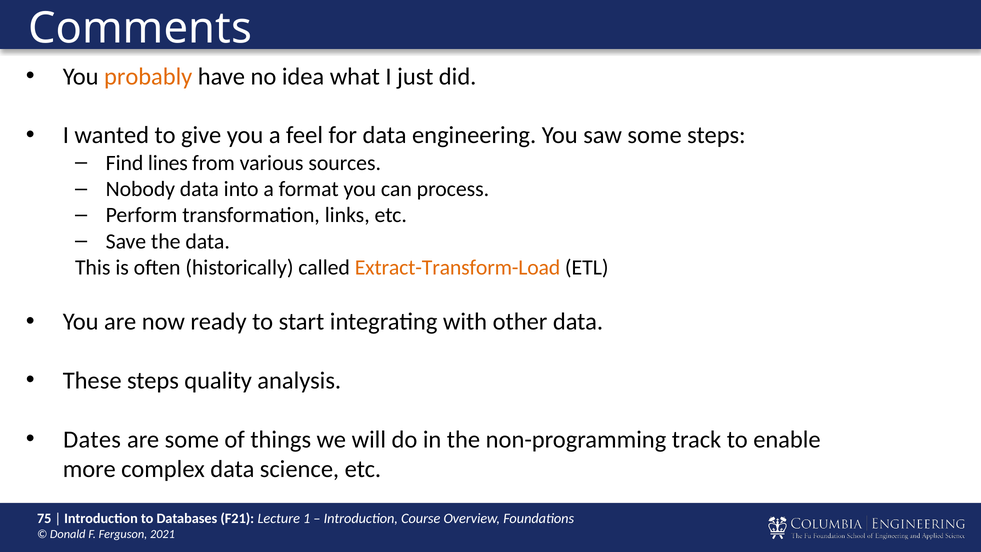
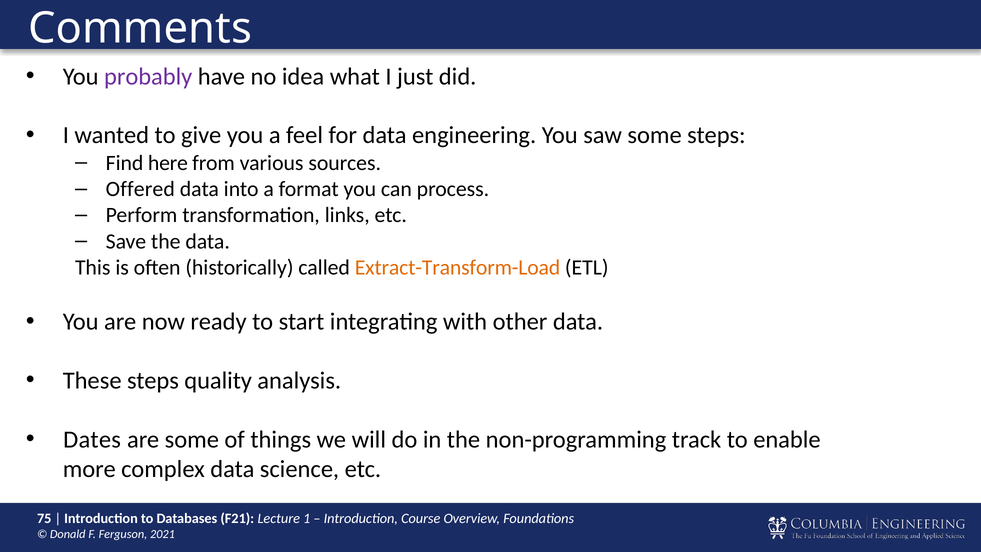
probably colour: orange -> purple
lines: lines -> here
Nobody: Nobody -> Offered
